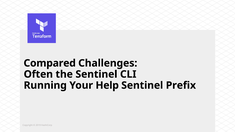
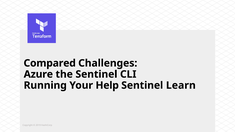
Often: Often -> Azure
Prefix: Prefix -> Learn
